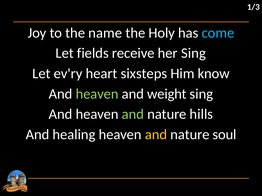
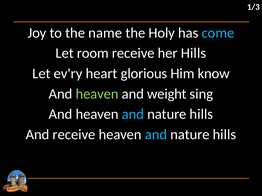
fields: fields -> room
her Sing: Sing -> Hills
sixsteps: sixsteps -> glorious
and at (133, 114) colour: light green -> light blue
And healing: healing -> receive
and at (156, 135) colour: yellow -> light blue
soul at (225, 135): soul -> hills
